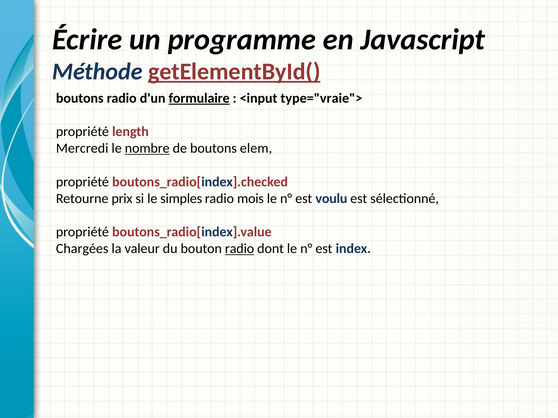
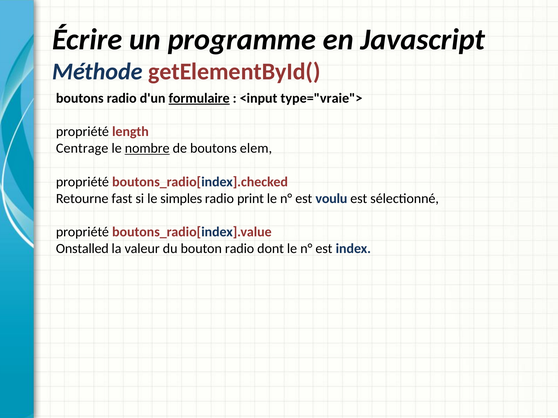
getElementById( underline: present -> none
Mercredi: Mercredi -> Centrage
prix: prix -> fast
mois: mois -> print
Chargées: Chargées -> Onstalled
radio at (240, 249) underline: present -> none
